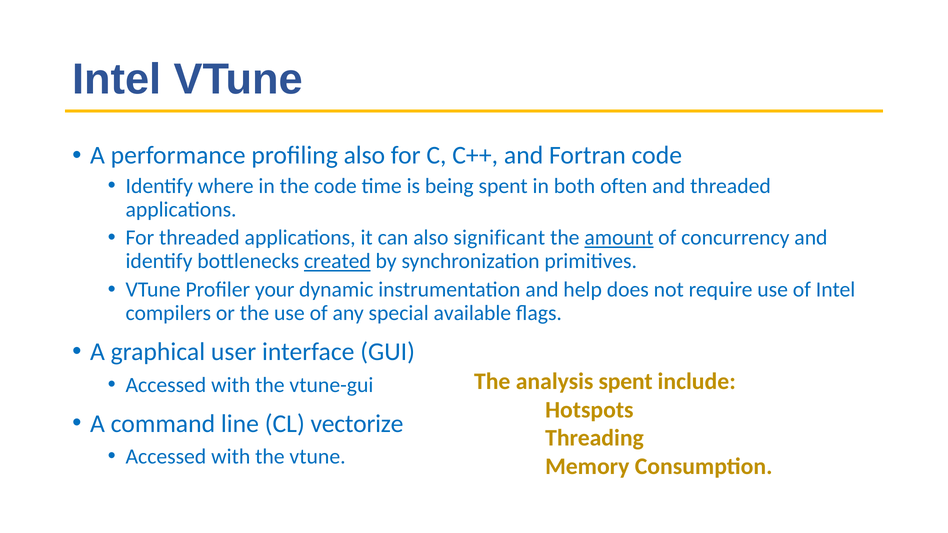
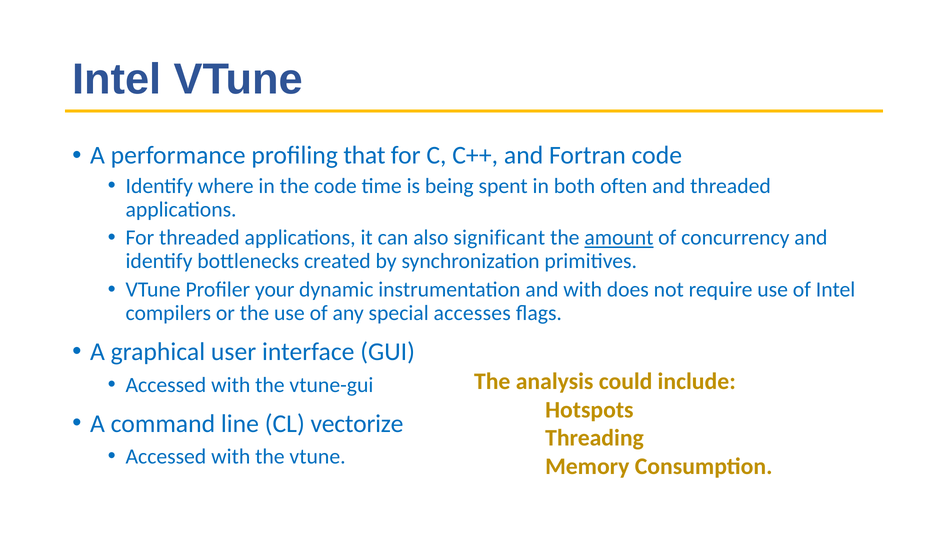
profiling also: also -> that
created underline: present -> none
and help: help -> with
available: available -> accesses
analysis spent: spent -> could
